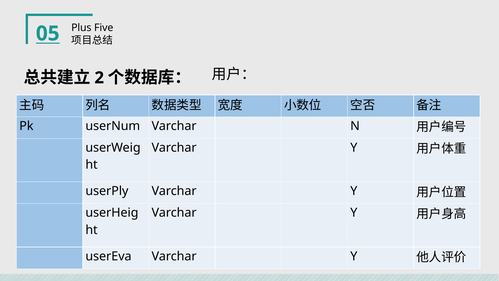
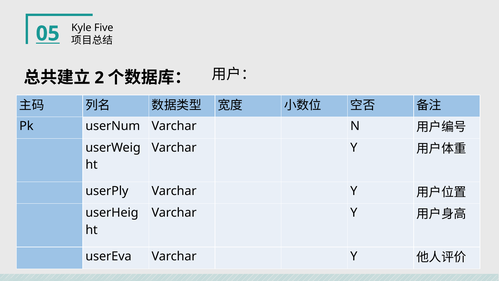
Plus: Plus -> Kyle
